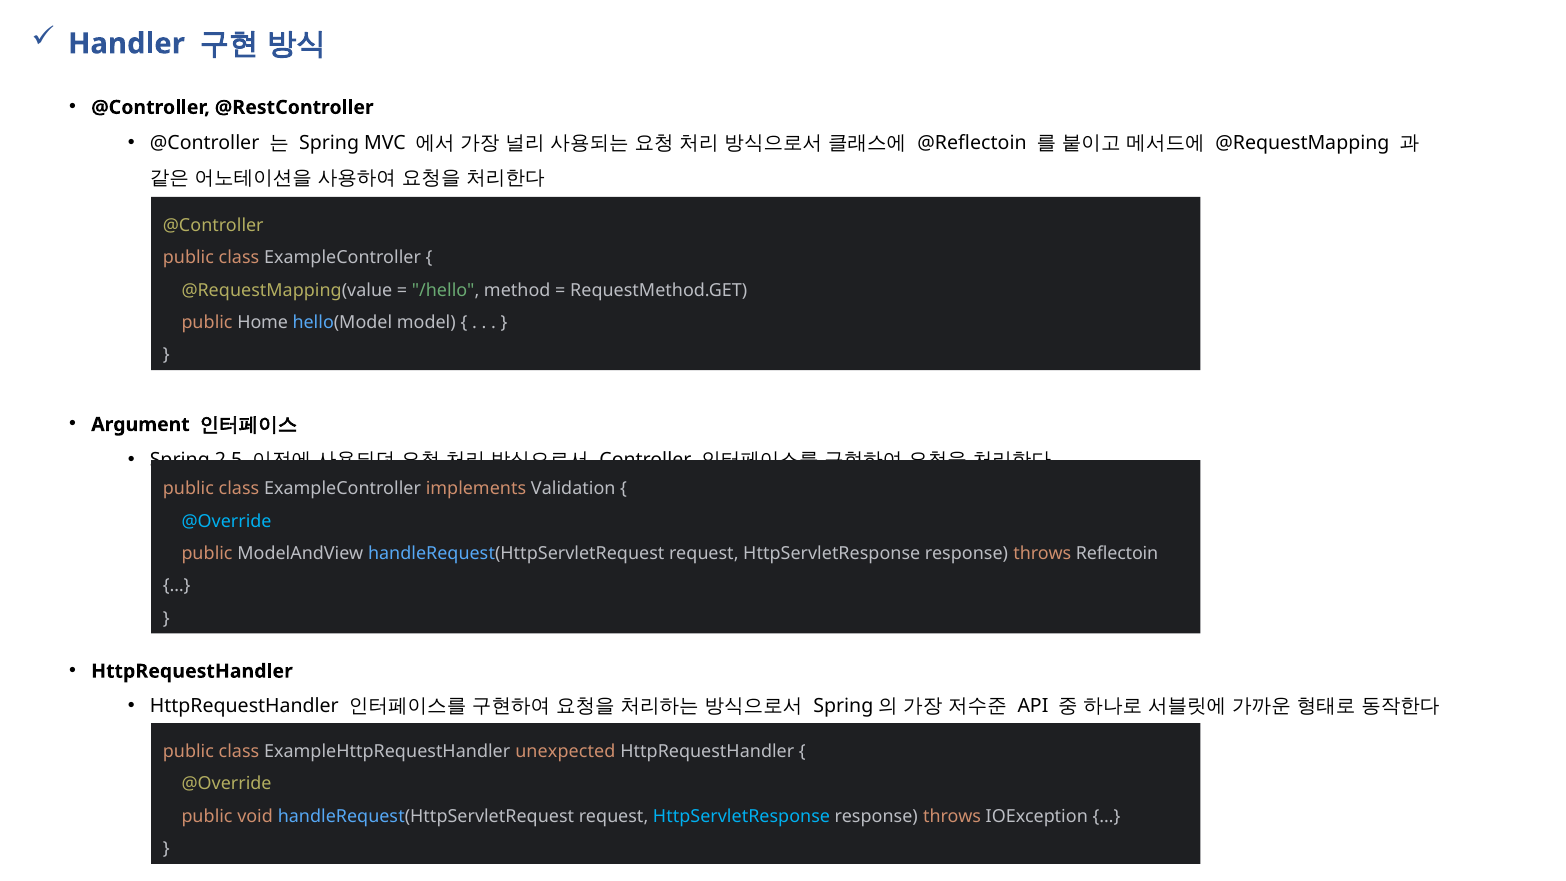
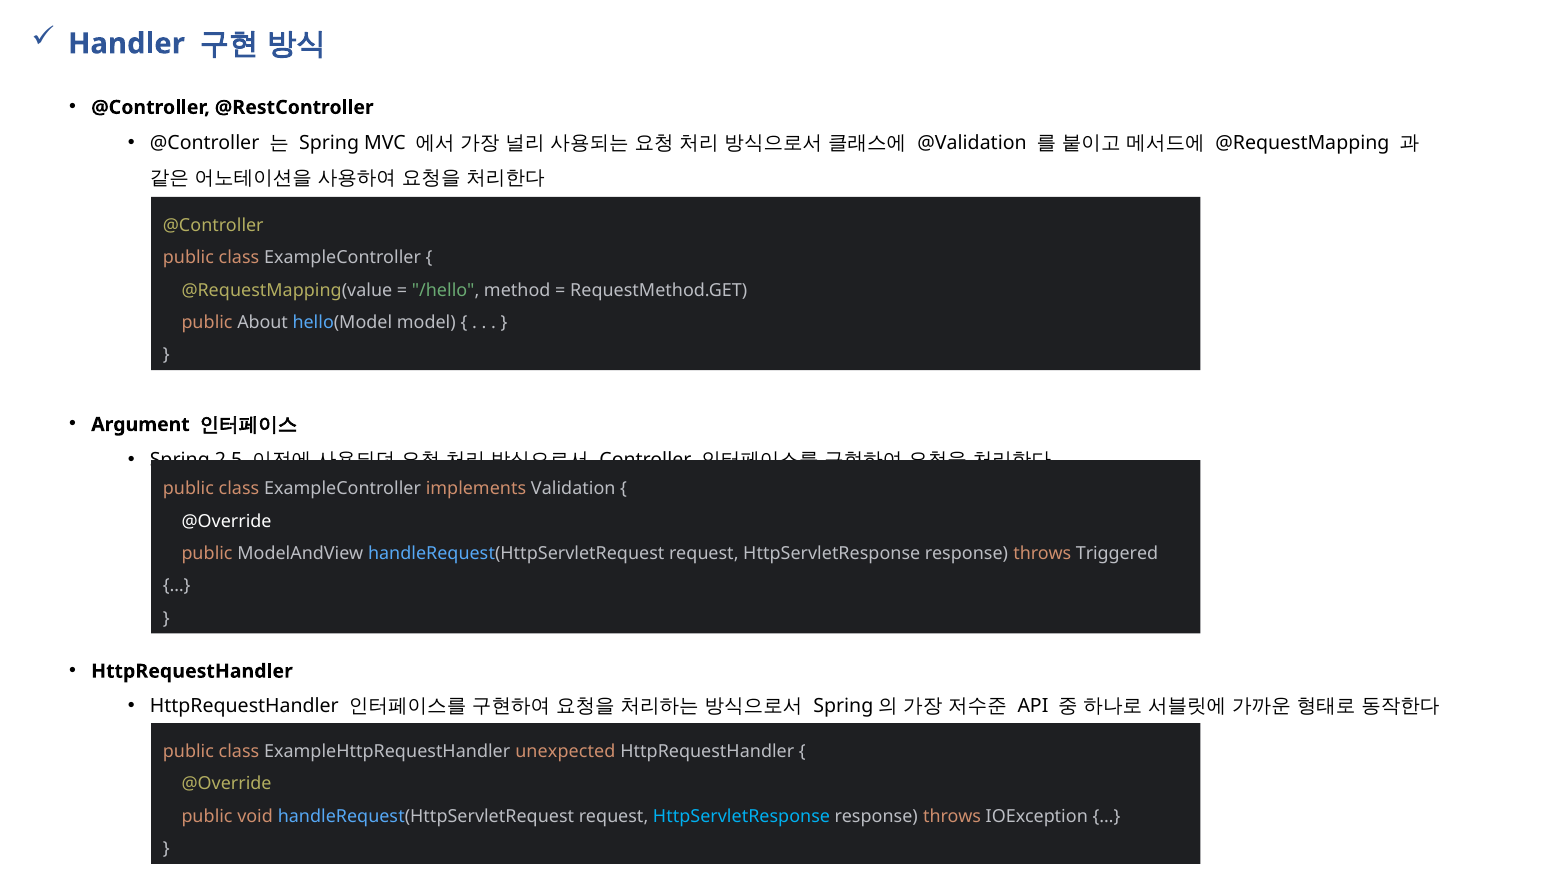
@Reflectoin: @Reflectoin -> @Validation
Home: Home -> About
@Override at (227, 521) colour: light blue -> white
Reflectoin: Reflectoin -> Triggered
